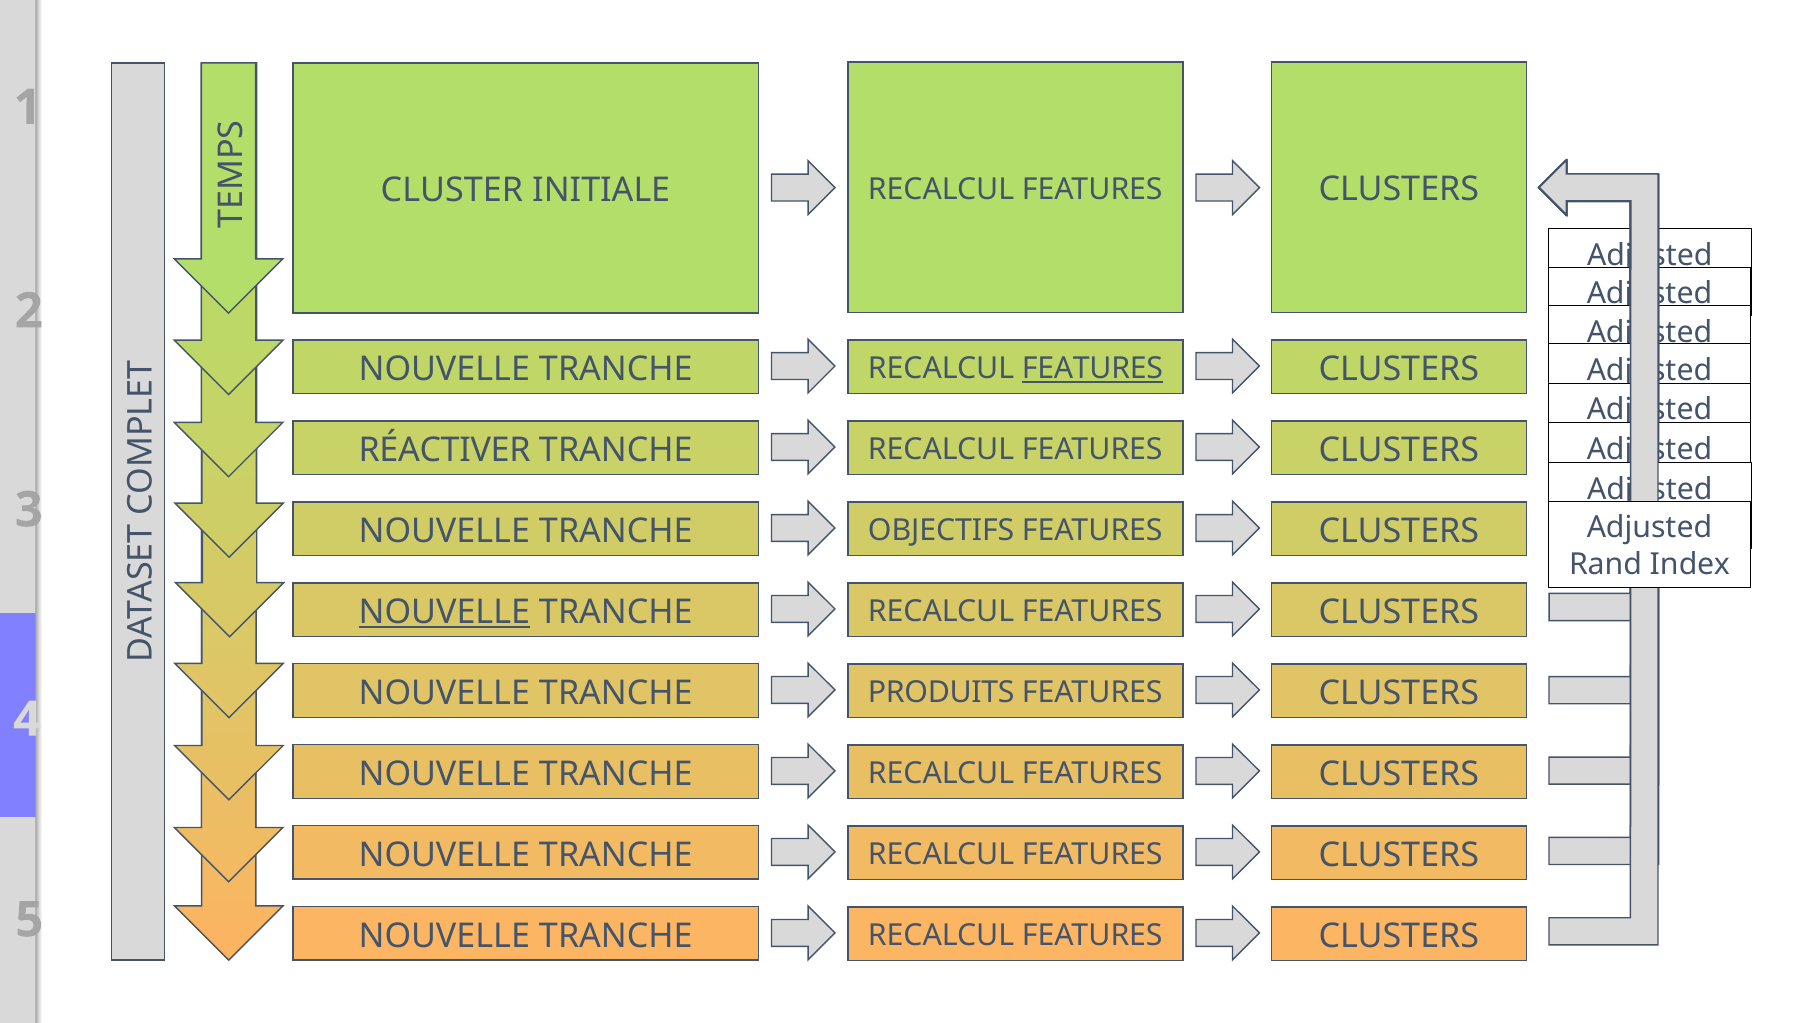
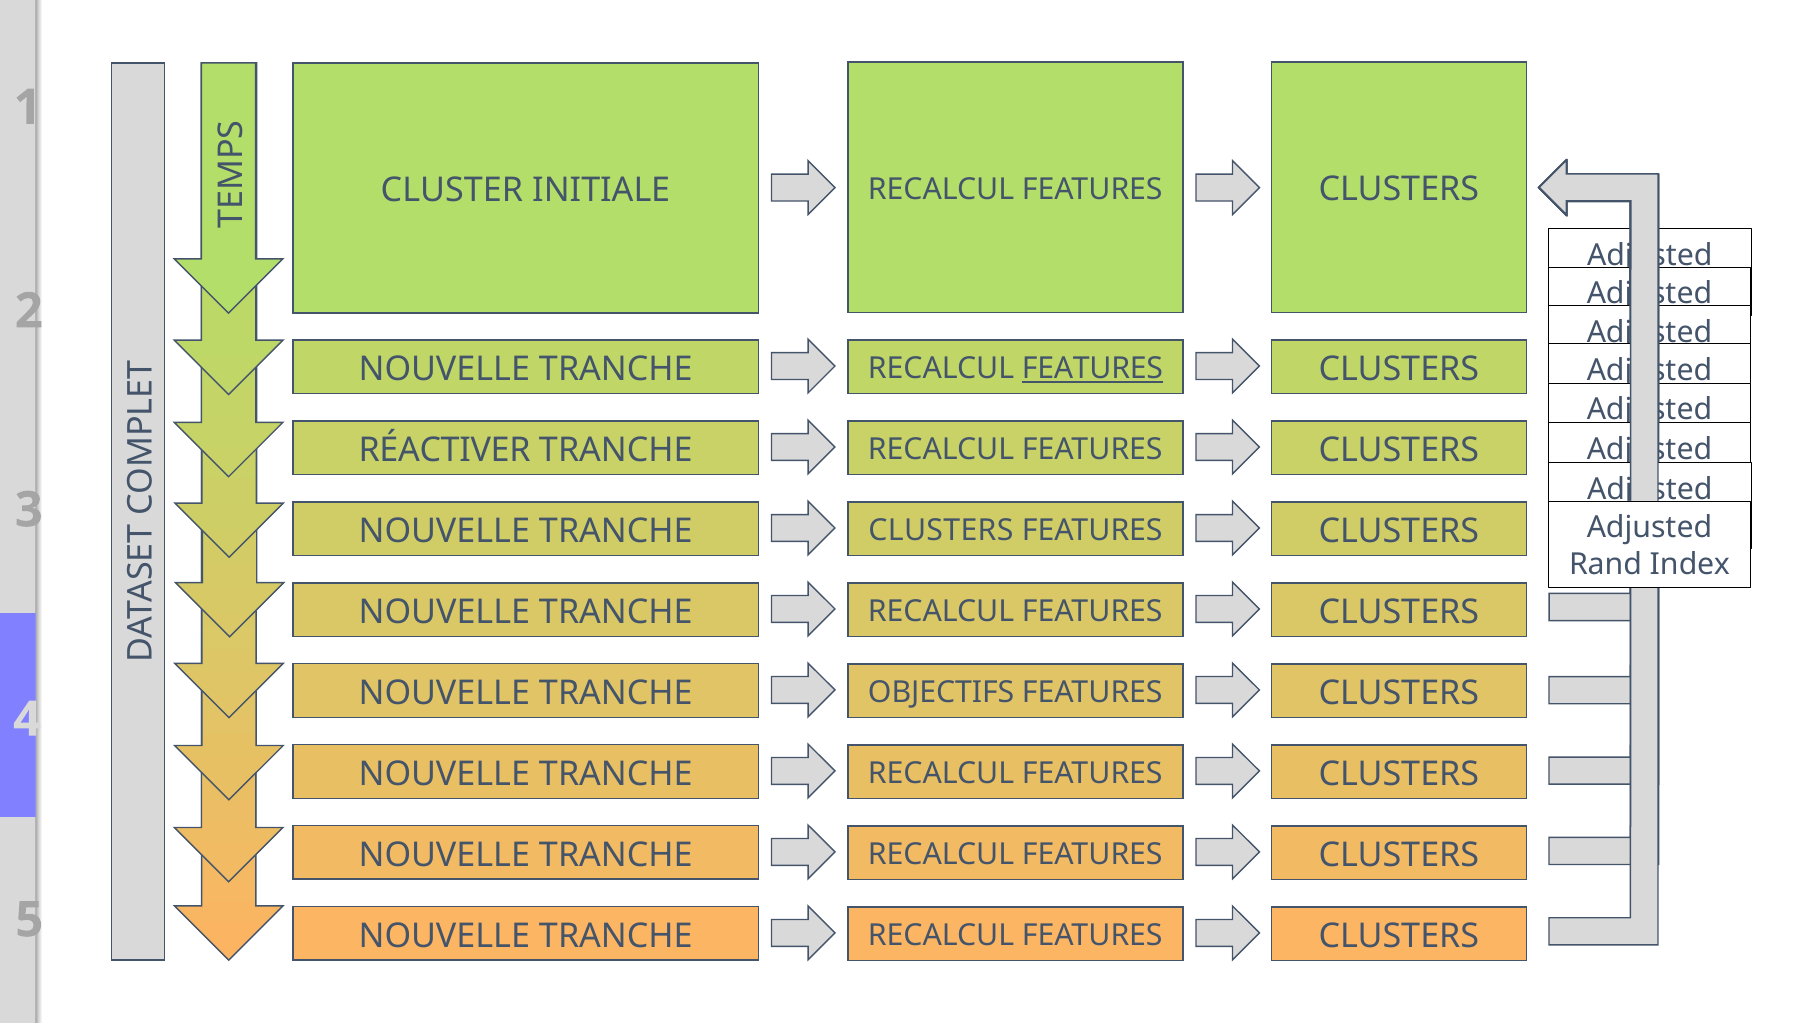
OBJECTIFS at (941, 531): OBJECTIFS -> CLUSTERS
NOUVELLE at (444, 612) underline: present -> none
PRODUITS: PRODUITS -> OBJECTIFS
